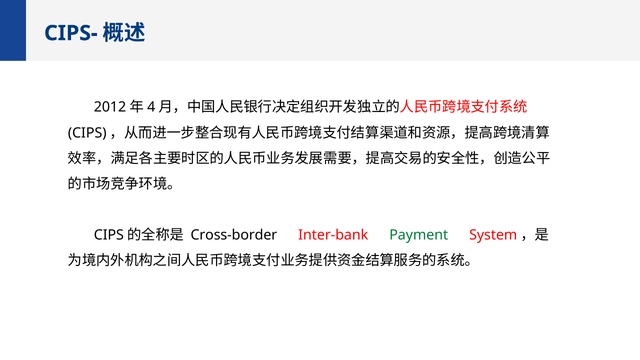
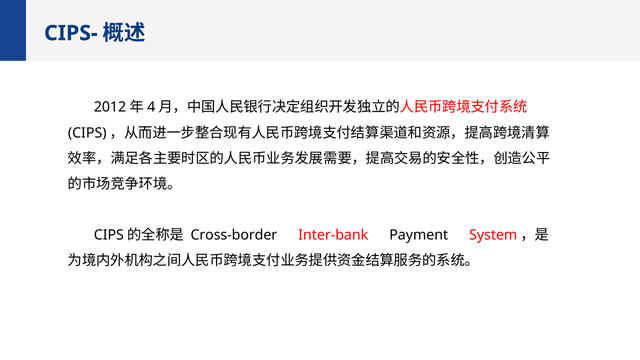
Payment colour: green -> black
